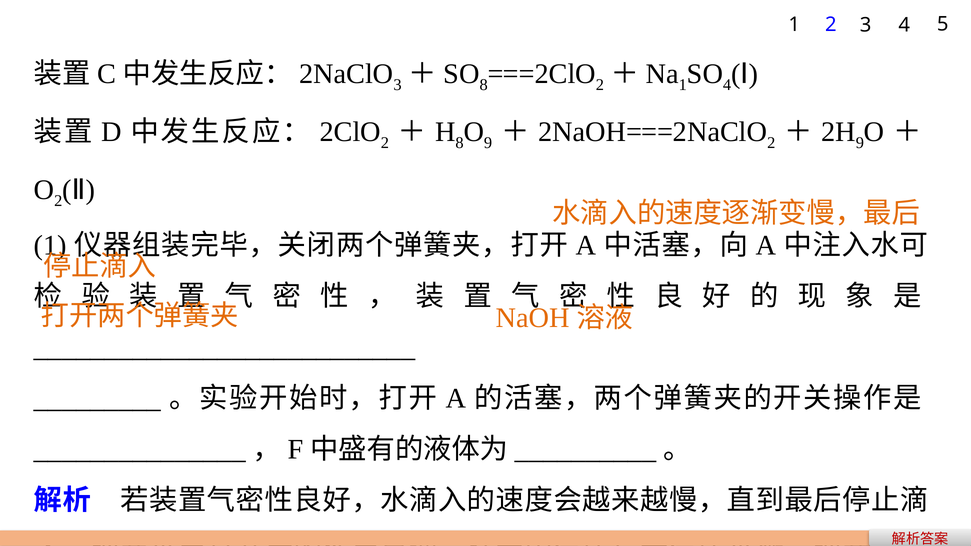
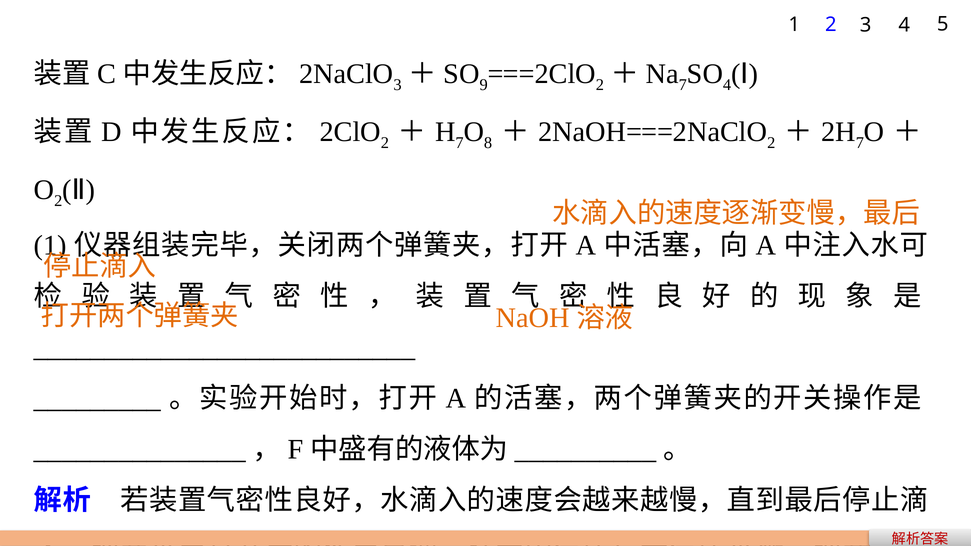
8 at (484, 85): 8 -> 9
1 at (683, 85): 1 -> 7
8 at (460, 143): 8 -> 7
9 at (488, 143): 9 -> 8
9 at (860, 143): 9 -> 7
